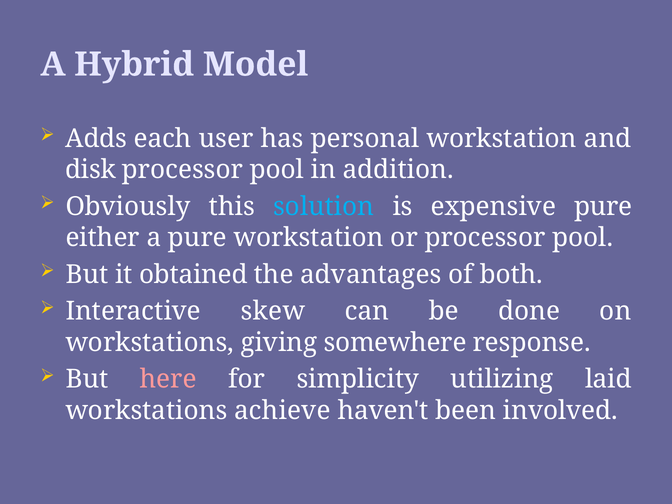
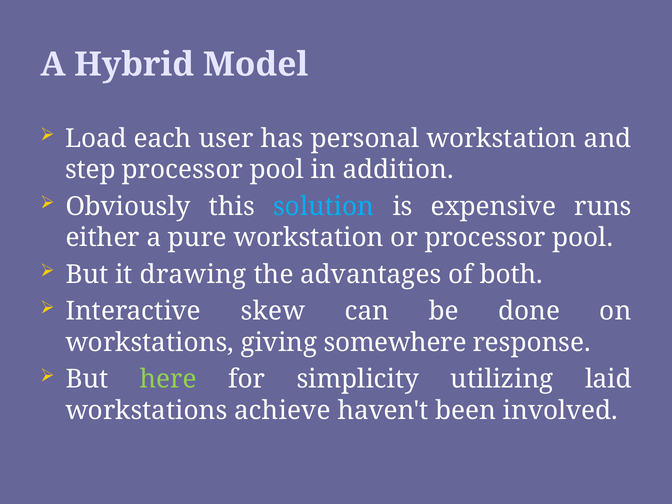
Adds: Adds -> Load
disk: disk -> step
expensive pure: pure -> runs
obtained: obtained -> drawing
here colour: pink -> light green
